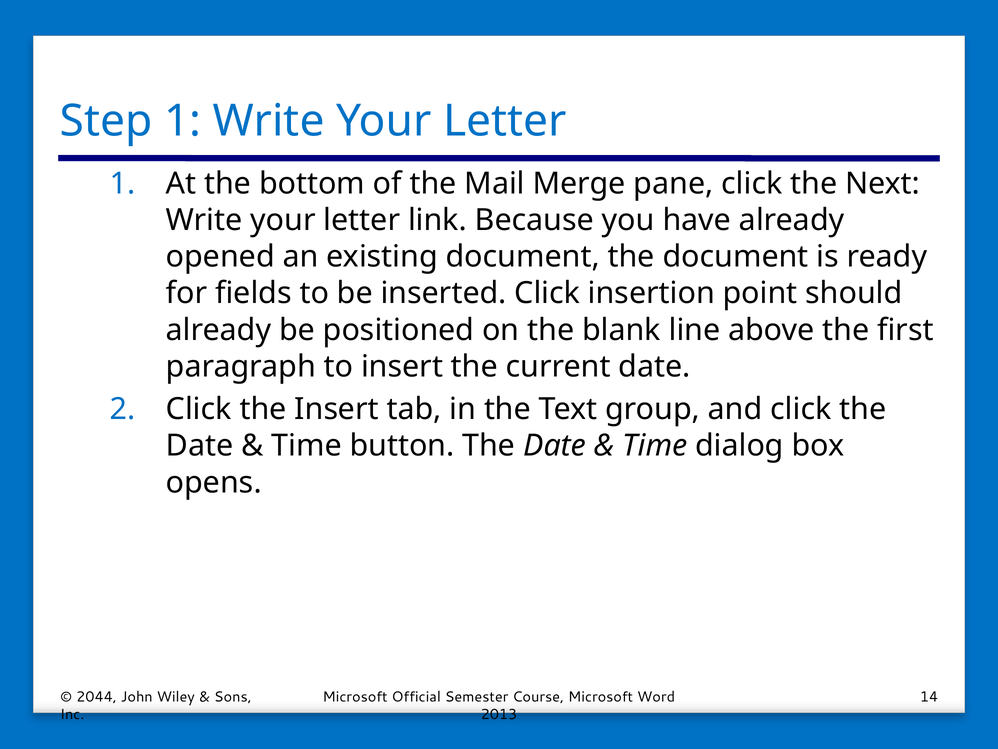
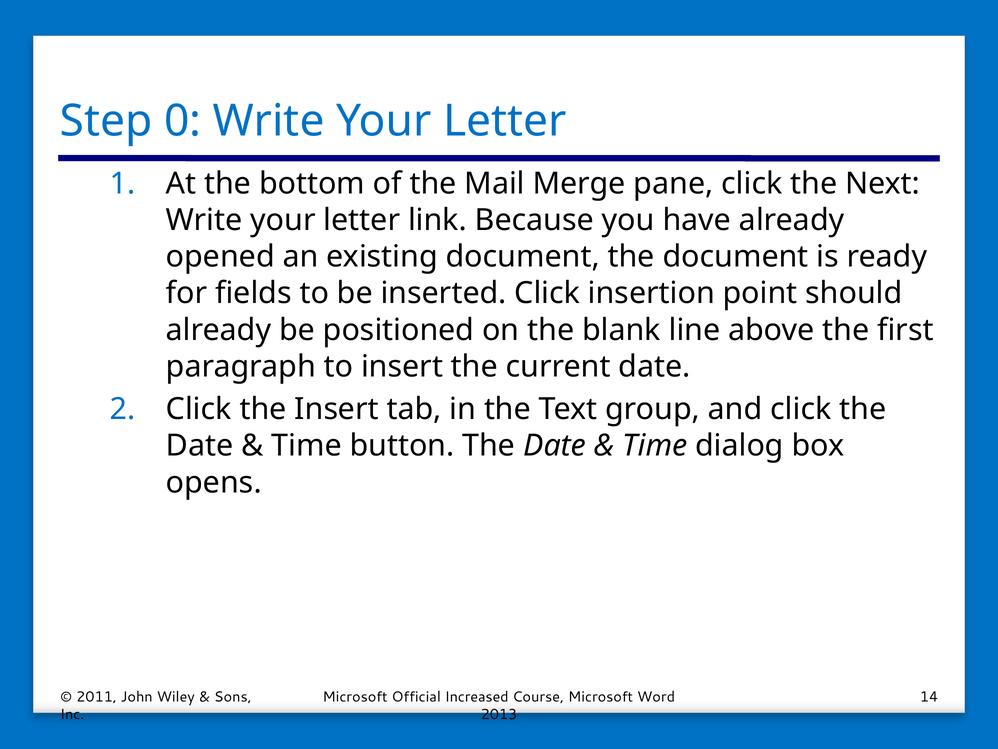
Step 1: 1 -> 0
2044: 2044 -> 2011
Semester: Semester -> Increased
